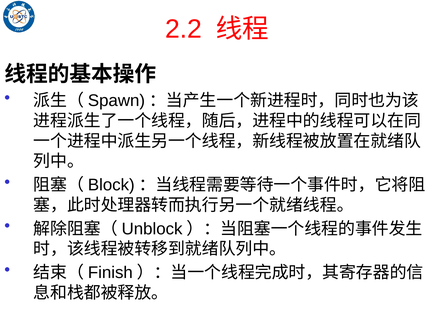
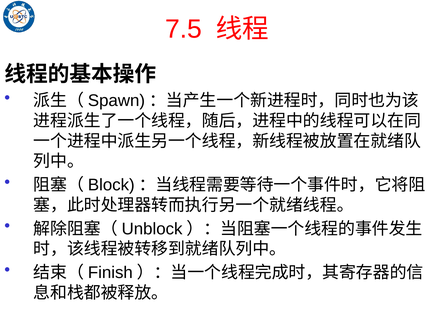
2.2: 2.2 -> 7.5
